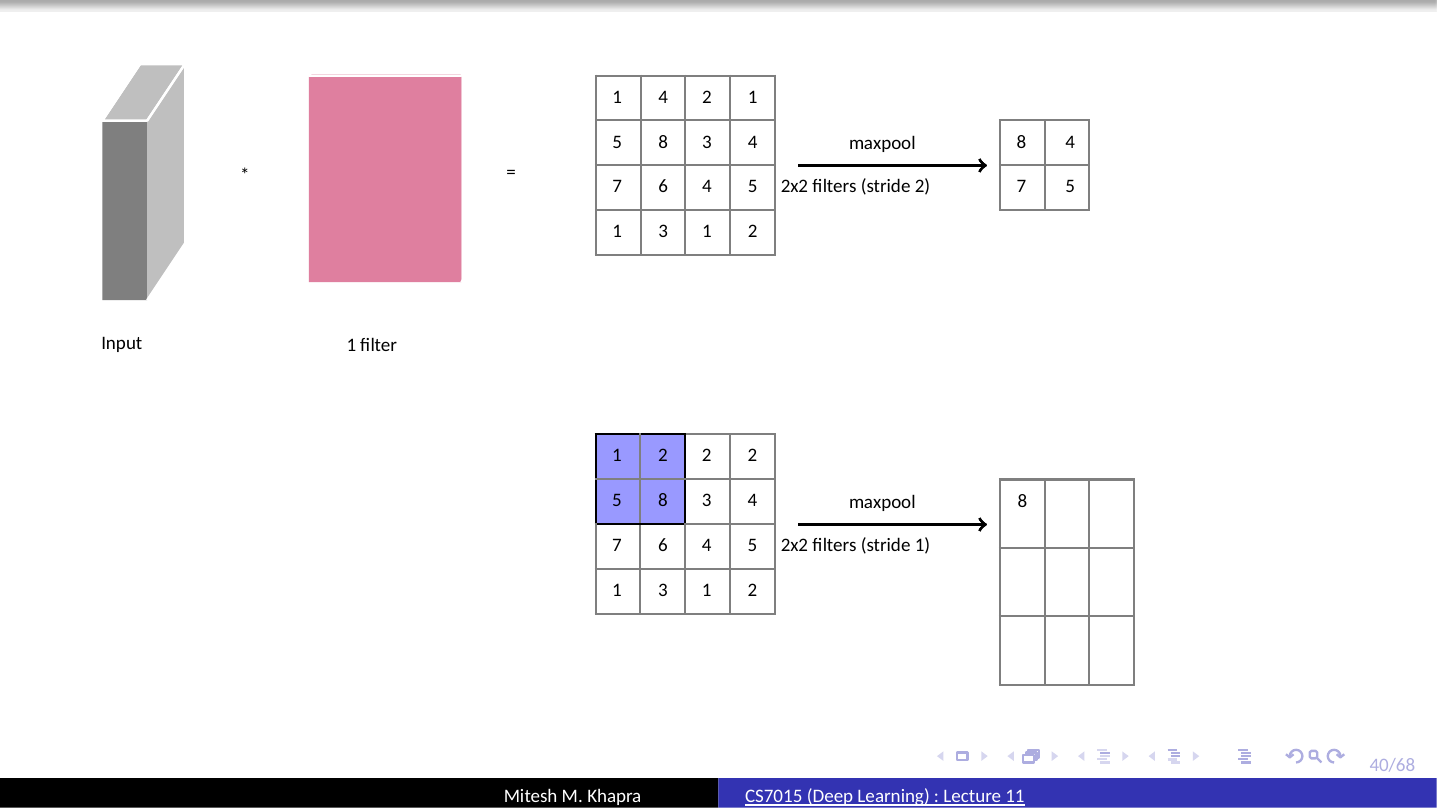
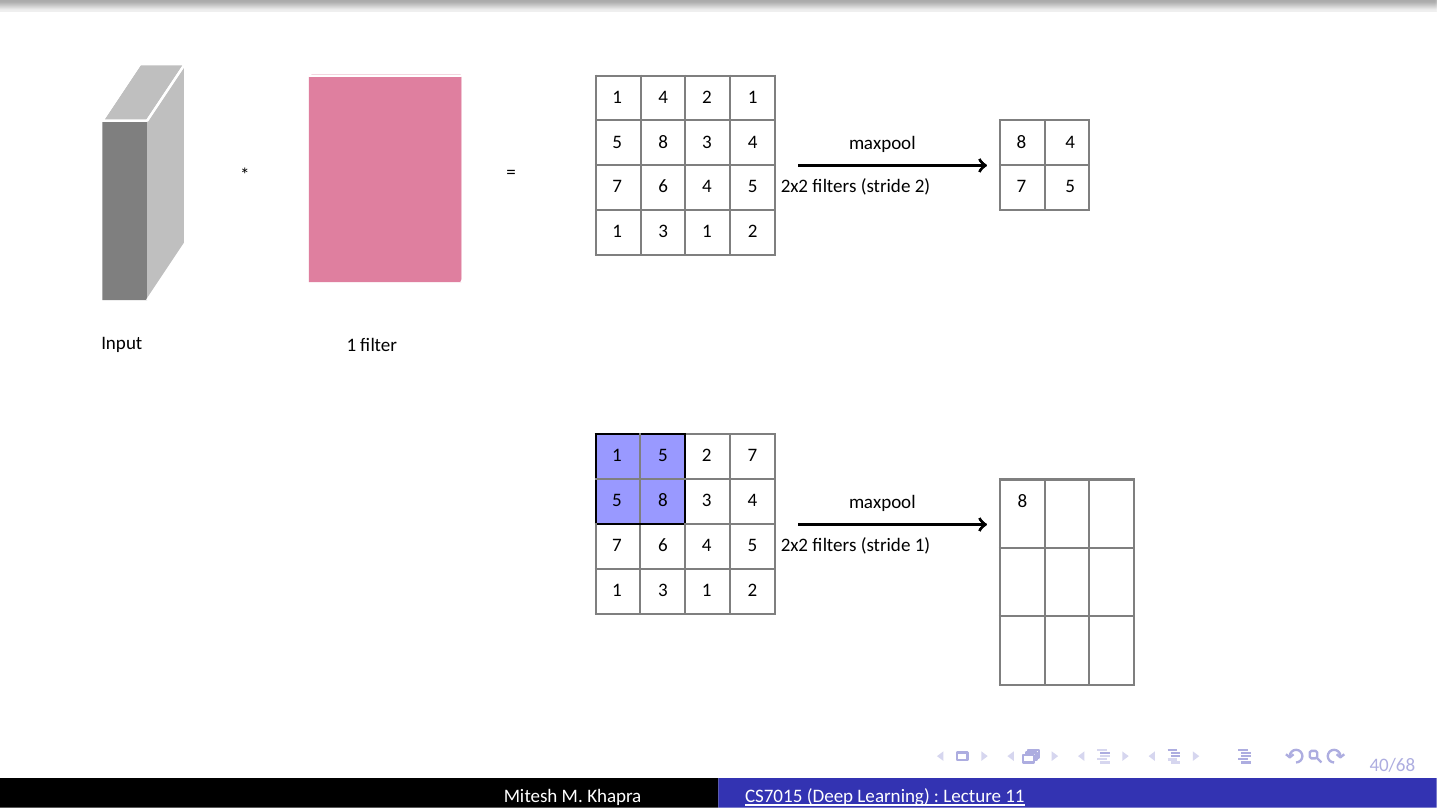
2 at (663, 456): 2 -> 5
2 at (752, 456): 2 -> 7
